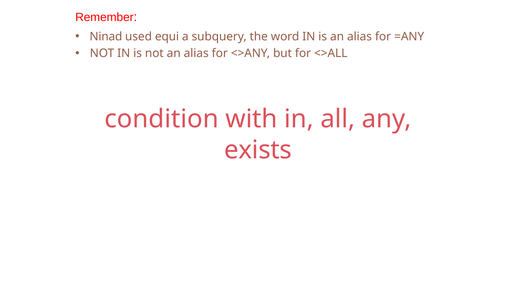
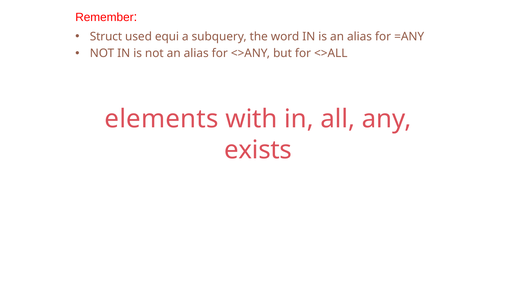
Ninad: Ninad -> Struct
condition: condition -> elements
